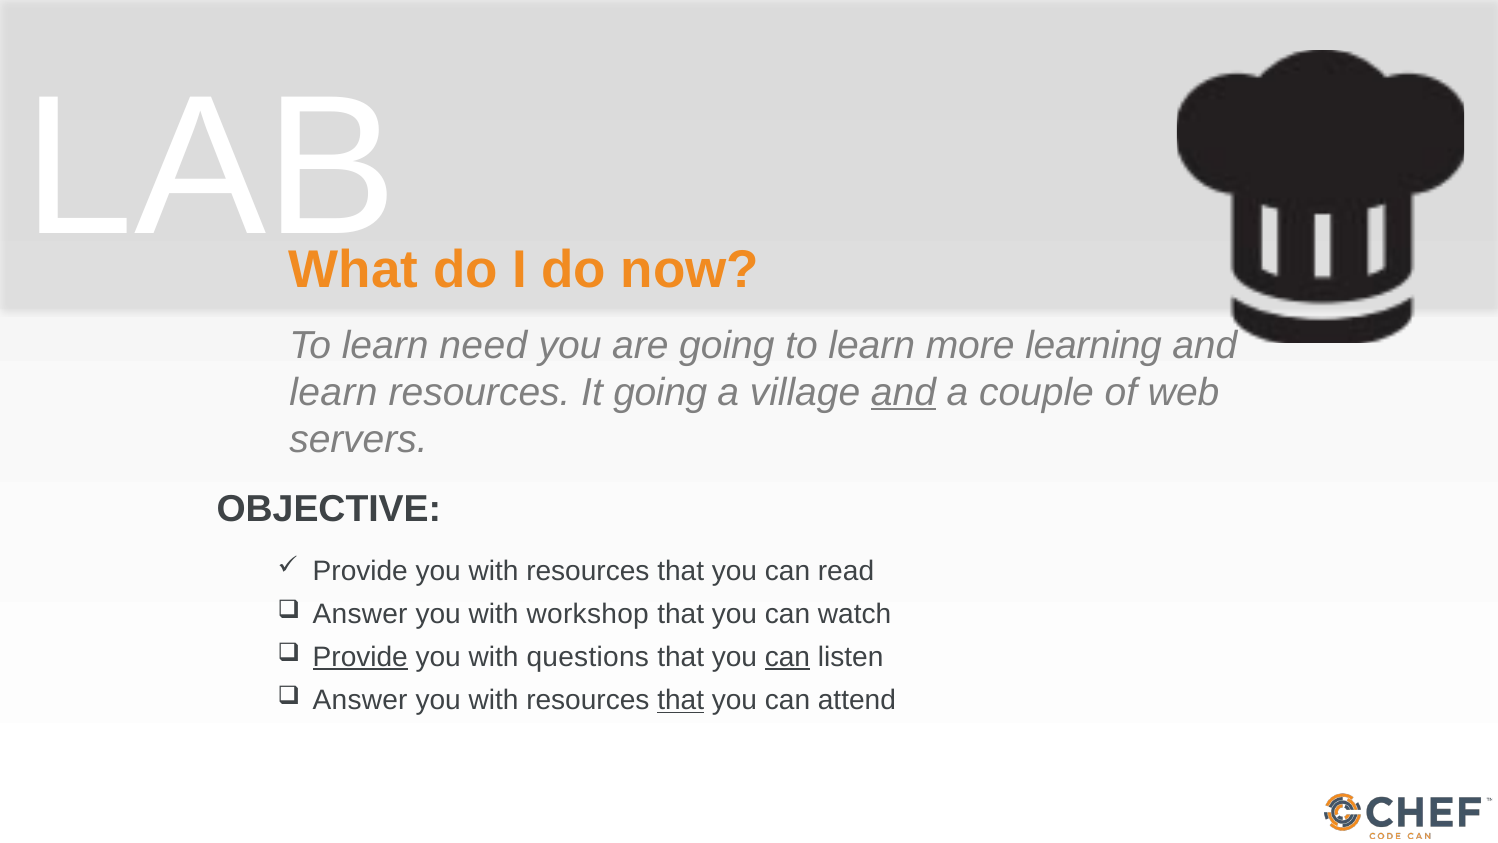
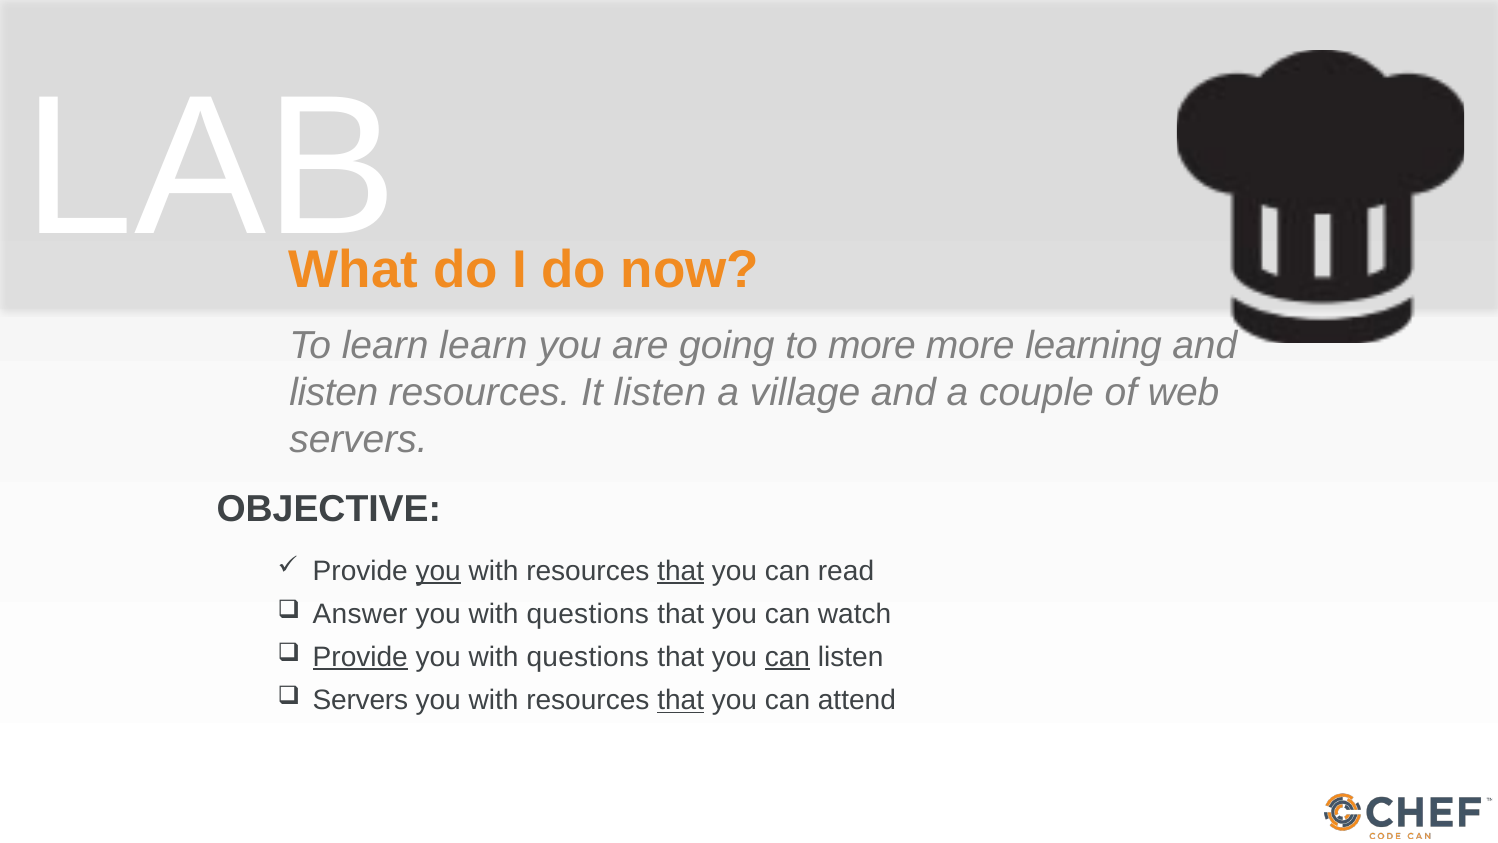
learn need: need -> learn
going to learn: learn -> more
learn at (333, 392): learn -> listen
It going: going -> listen
and at (903, 392) underline: present -> none
you at (438, 571) underline: none -> present
that at (681, 571) underline: none -> present
workshop at (588, 614): workshop -> questions
Answer at (360, 700): Answer -> Servers
